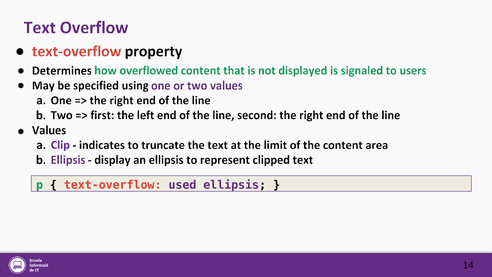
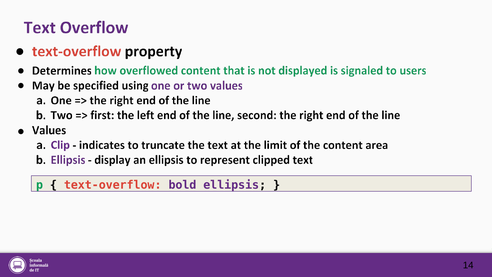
used: used -> bold
